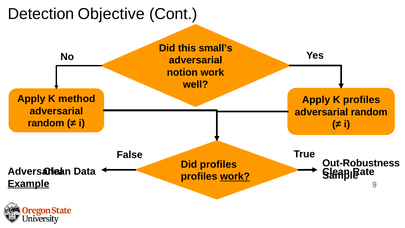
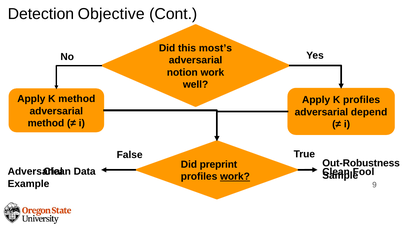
small’s: small’s -> most’s
random at (369, 112): random -> depend
random at (46, 123): random -> method
Did profiles: profiles -> preprint
Rate: Rate -> Fool
Example underline: present -> none
